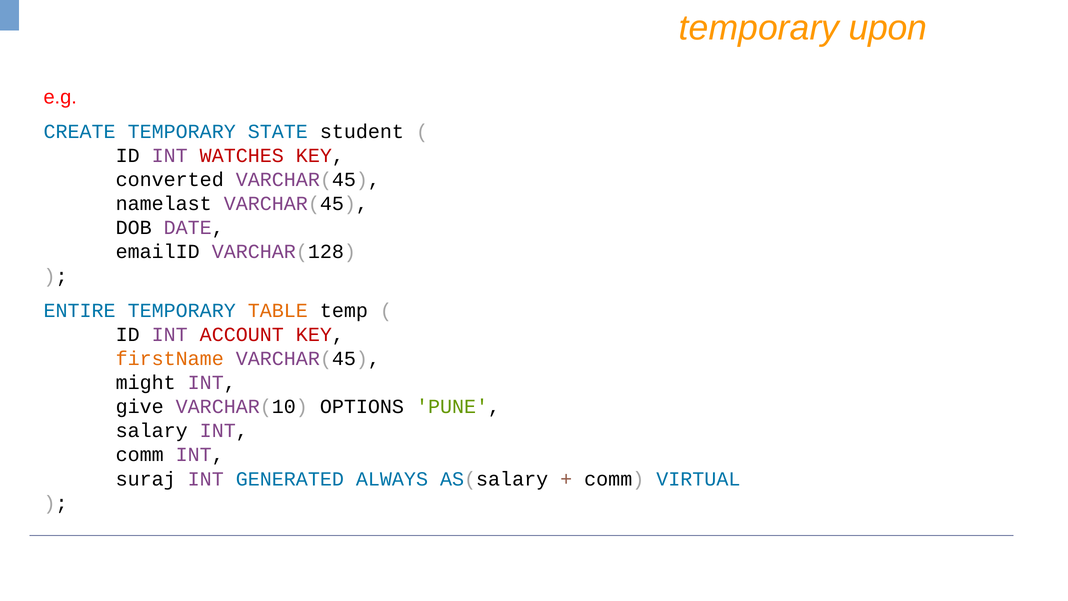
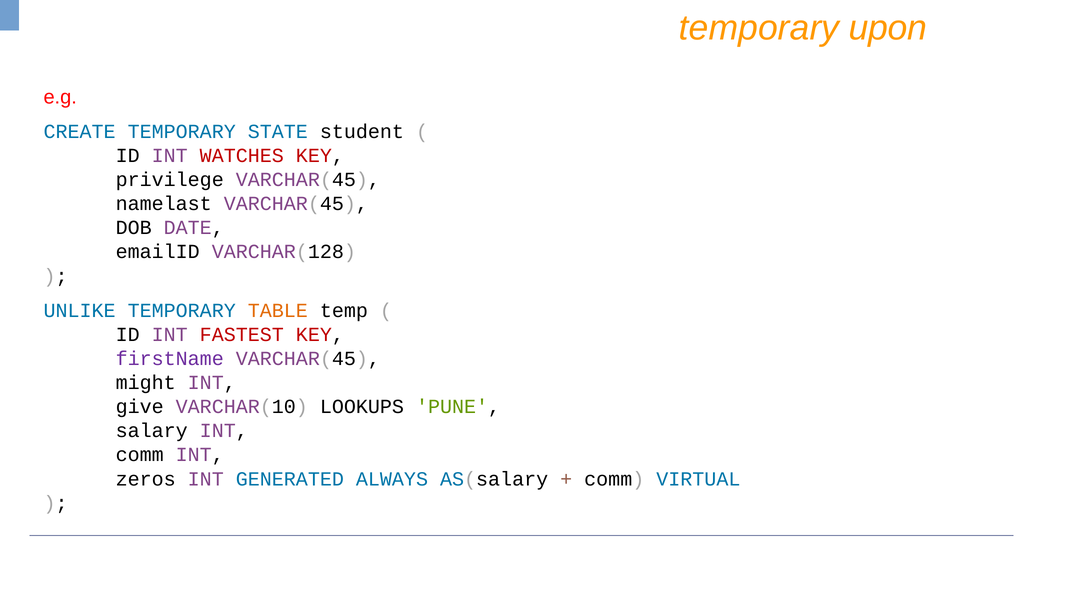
converted: converted -> privilege
ENTIRE: ENTIRE -> UNLIKE
ACCOUNT: ACCOUNT -> FASTEST
firstName colour: orange -> purple
OPTIONS: OPTIONS -> LOOKUPS
suraj: suraj -> zeros
